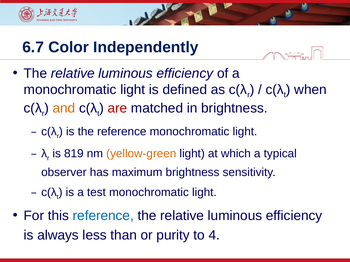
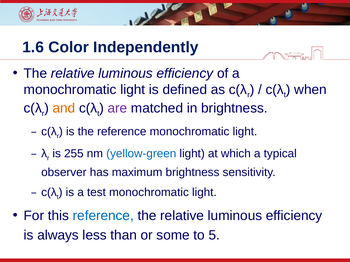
6.7: 6.7 -> 1.6
are colour: red -> purple
819: 819 -> 255
yellow-green colour: orange -> blue
purity: purity -> some
4: 4 -> 5
